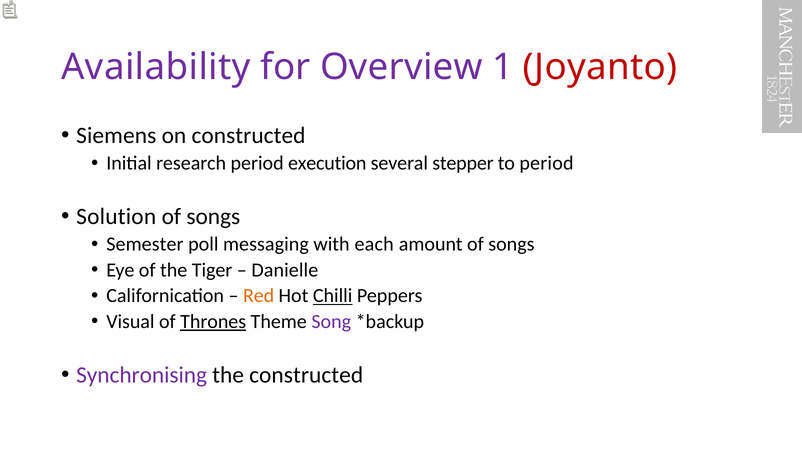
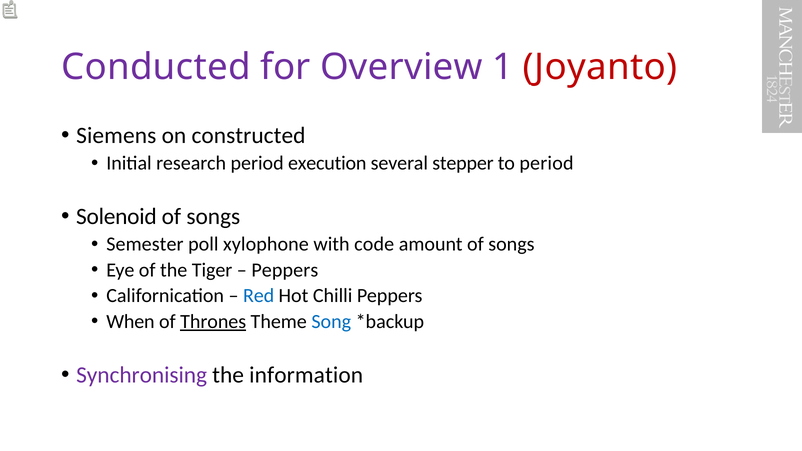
Availability: Availability -> Conducted
Solution: Solution -> Solenoid
messaging: messaging -> xylophone
each: each -> code
Danielle at (285, 270): Danielle -> Peppers
Red colour: orange -> blue
Chilli underline: present -> none
Visual: Visual -> When
Song colour: purple -> blue
the constructed: constructed -> information
